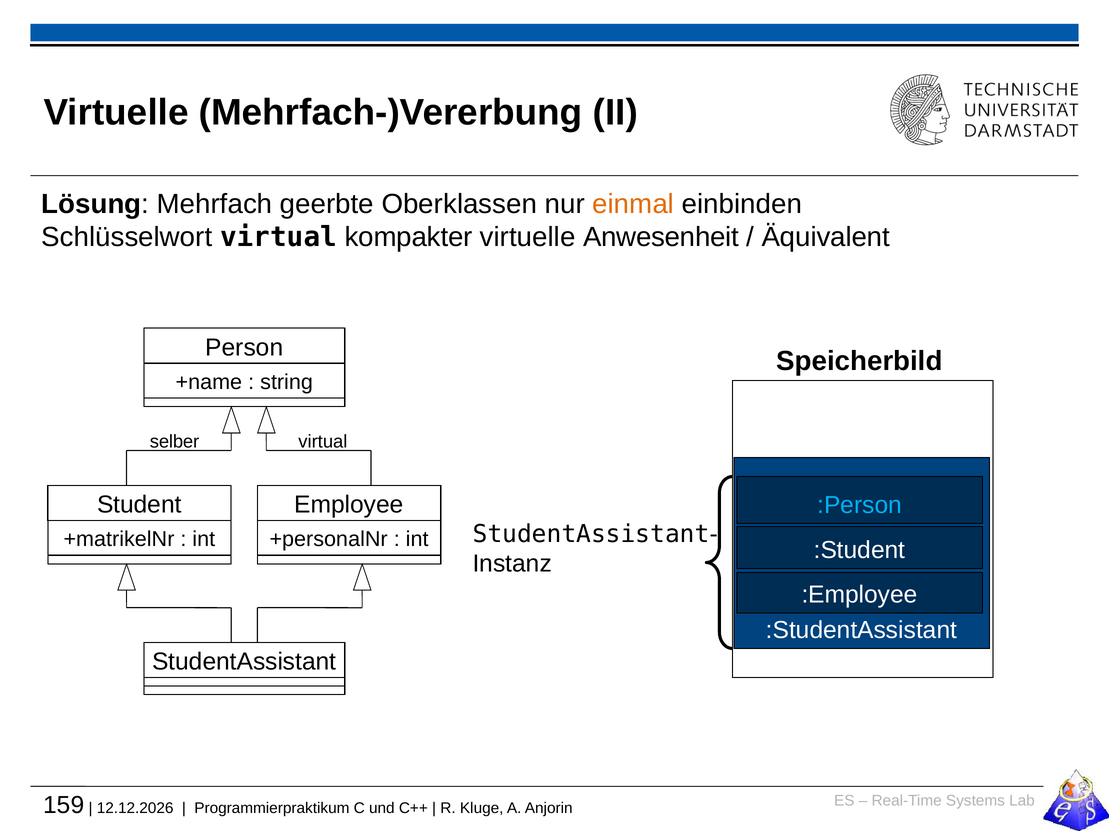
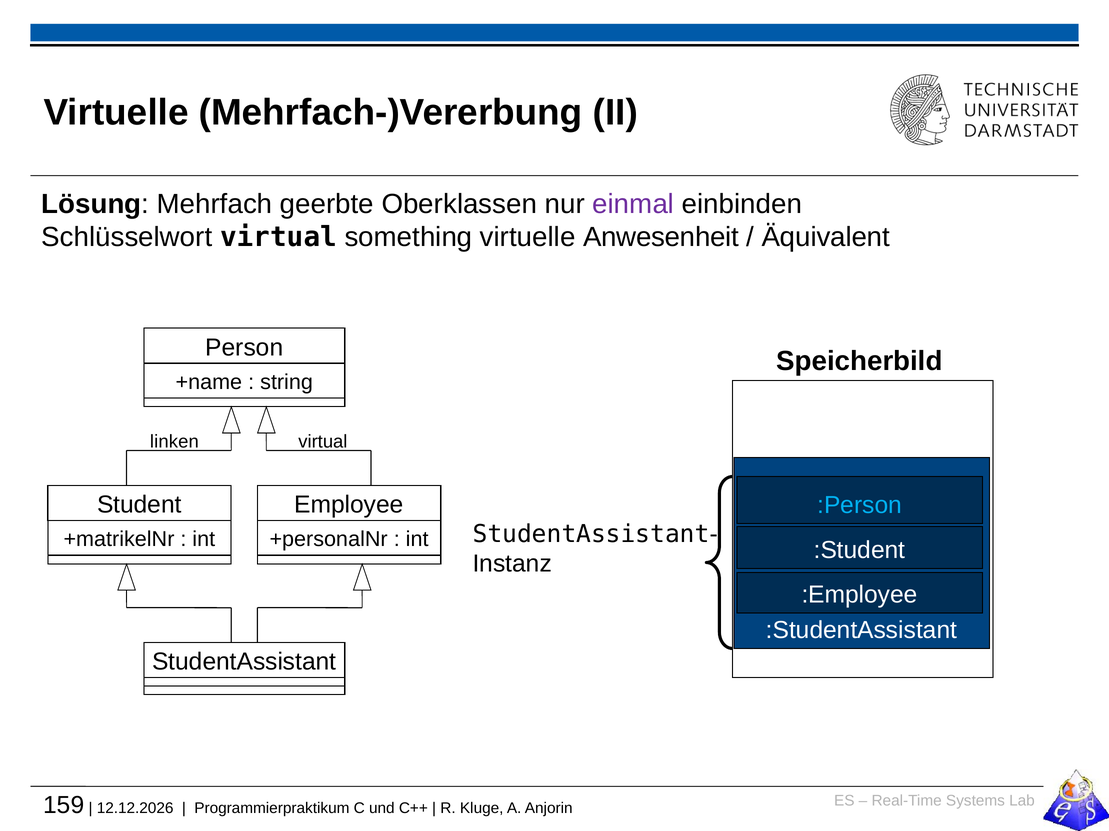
einmal colour: orange -> purple
kompakter: kompakter -> something
selber: selber -> linken
